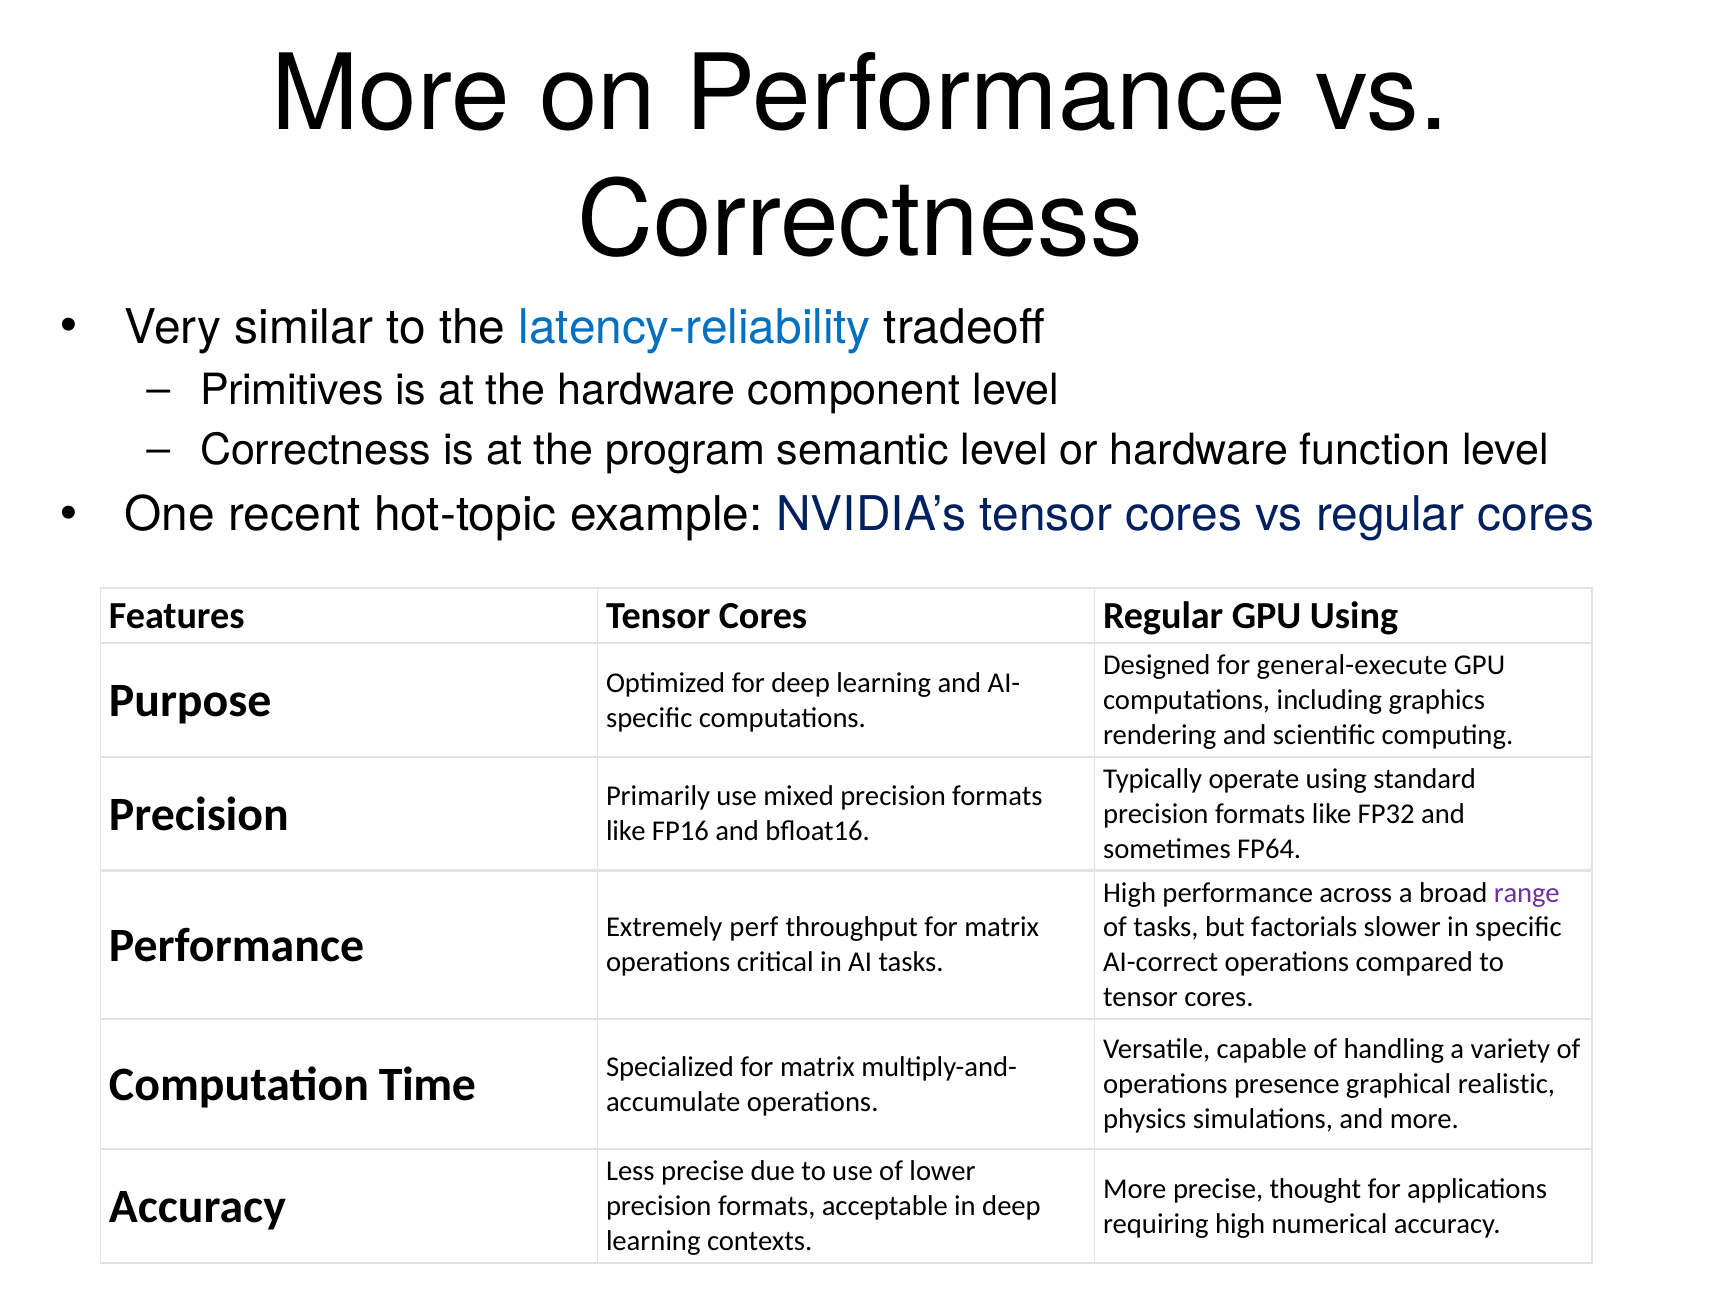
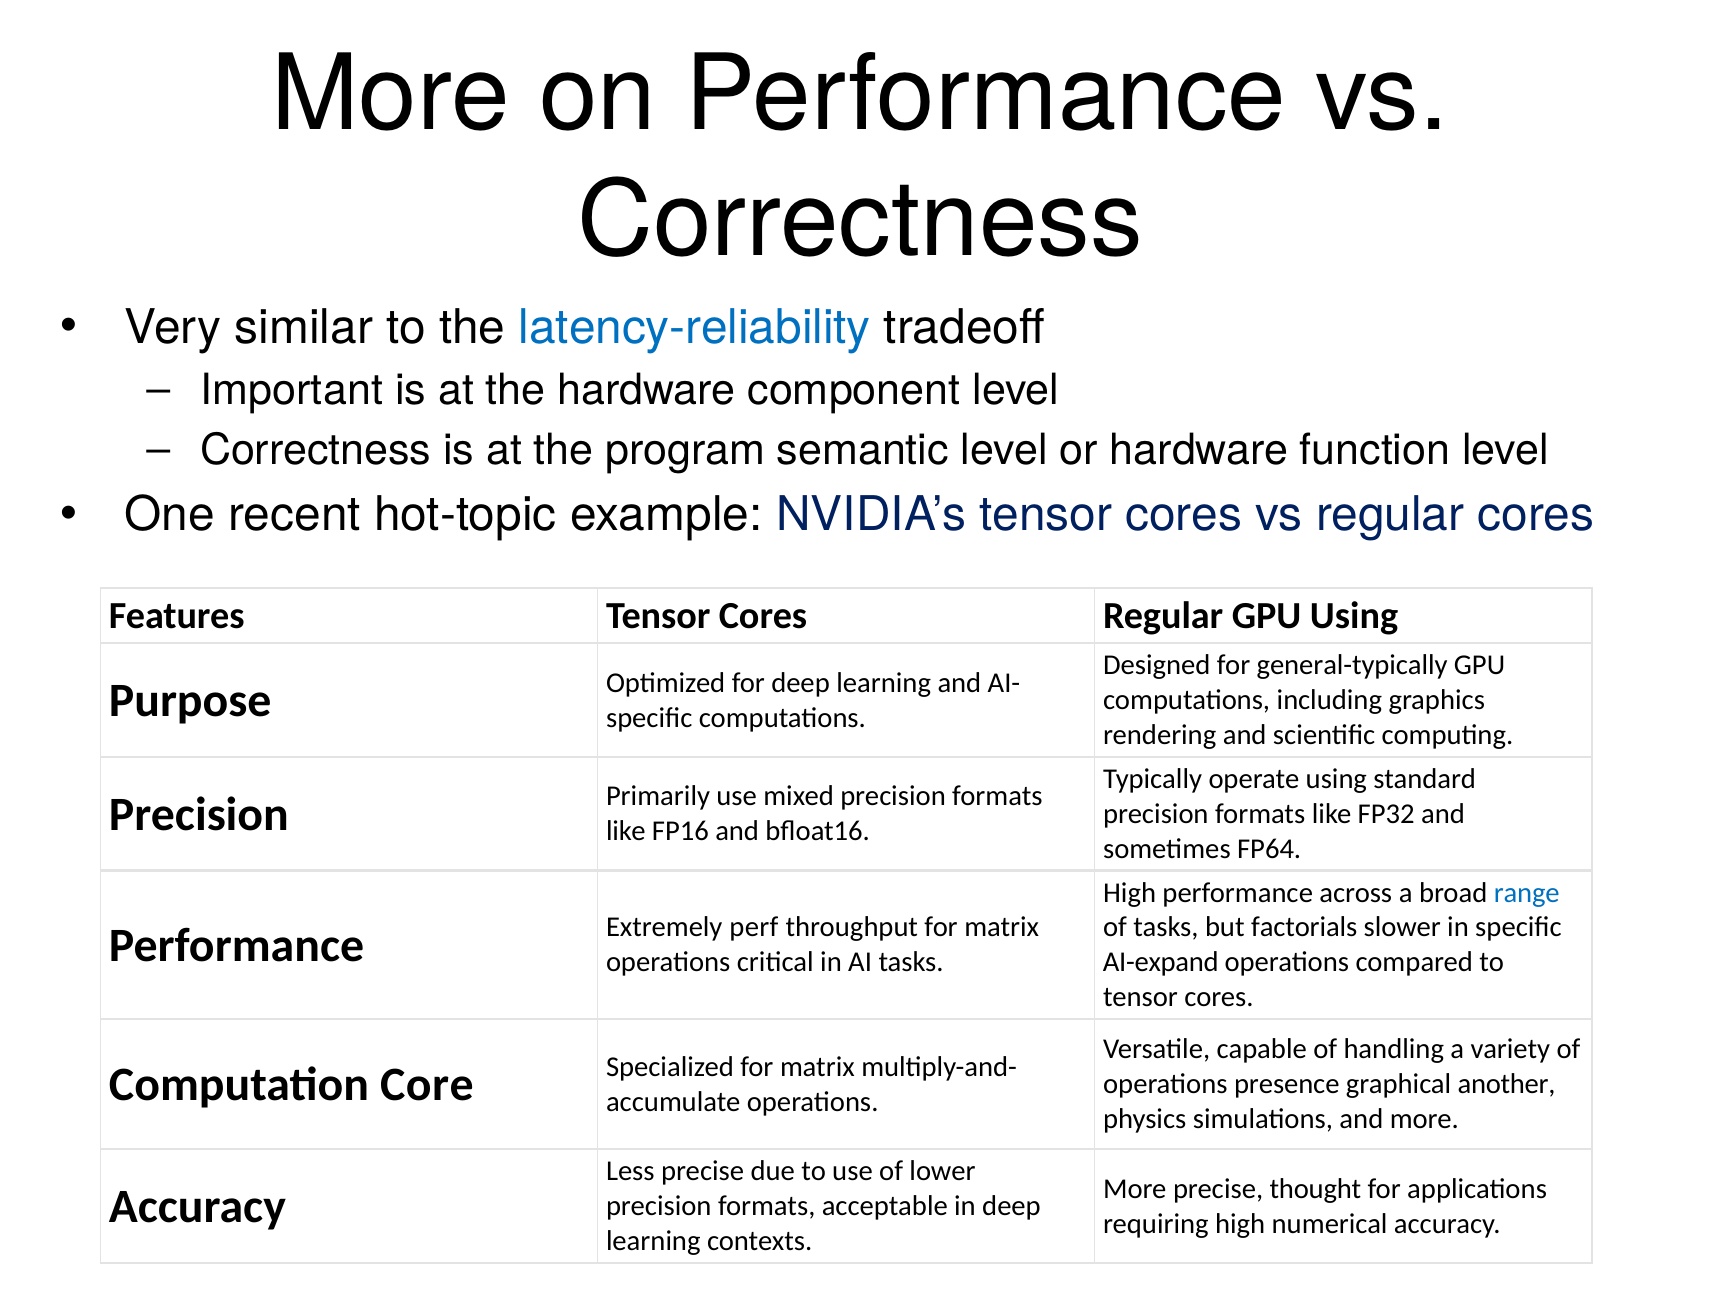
Primitives: Primitives -> Important
general-execute: general-execute -> general-typically
range colour: purple -> blue
AI-correct: AI-correct -> AI-expand
Time: Time -> Core
realistic: realistic -> another
